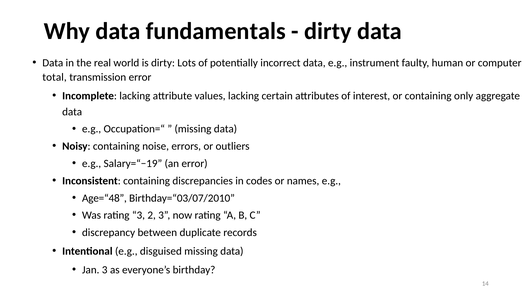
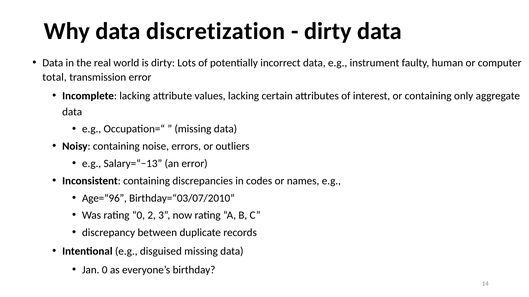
fundamentals: fundamentals -> discretization
Salary=“−19: Salary=“−19 -> Salary=“−13
Age=“48: Age=“48 -> Age=“96
rating 3: 3 -> 0
Jan 3: 3 -> 0
